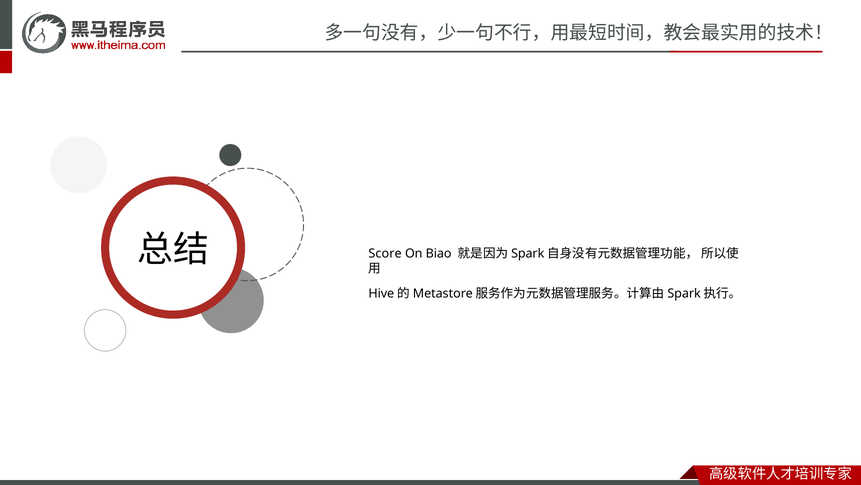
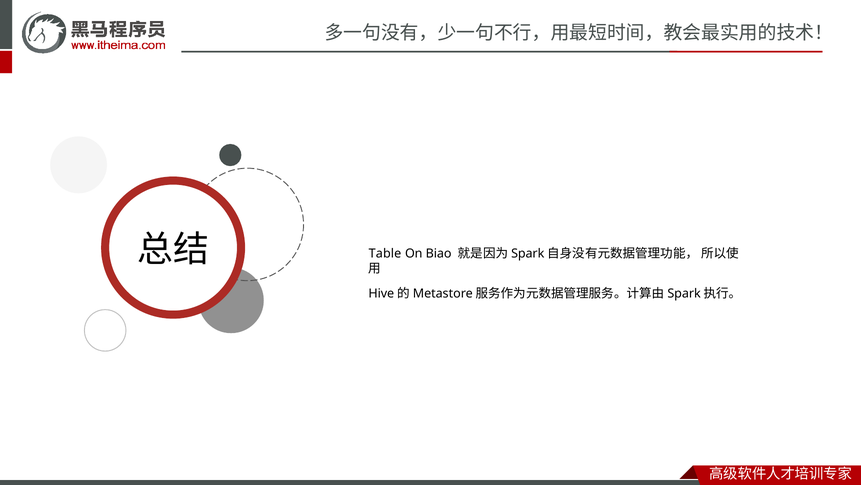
Score: Score -> Table
